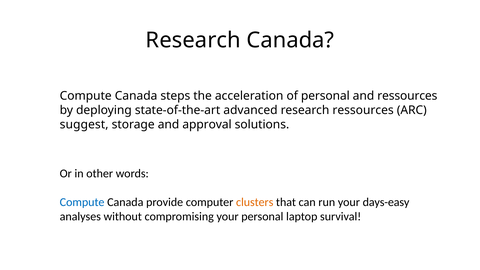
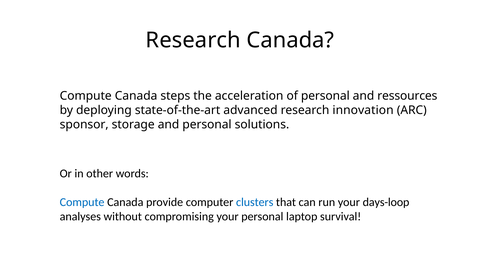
research ressources: ressources -> innovation
suggest: suggest -> sponsor
and approval: approval -> personal
clusters colour: orange -> blue
days-easy: days-easy -> days-loop
